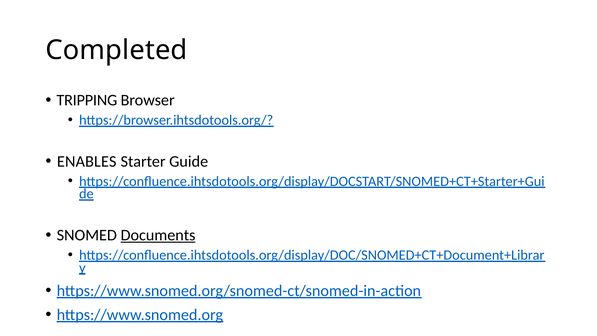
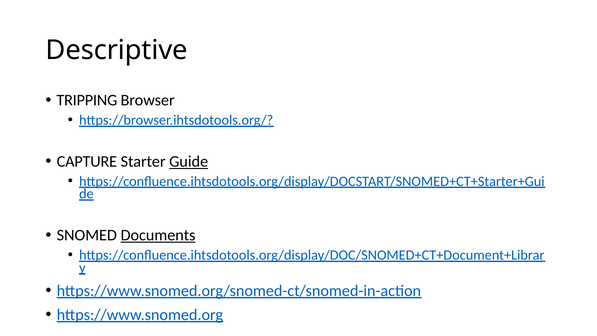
Completed: Completed -> Descriptive
ENABLES: ENABLES -> CAPTURE
Guide underline: none -> present
